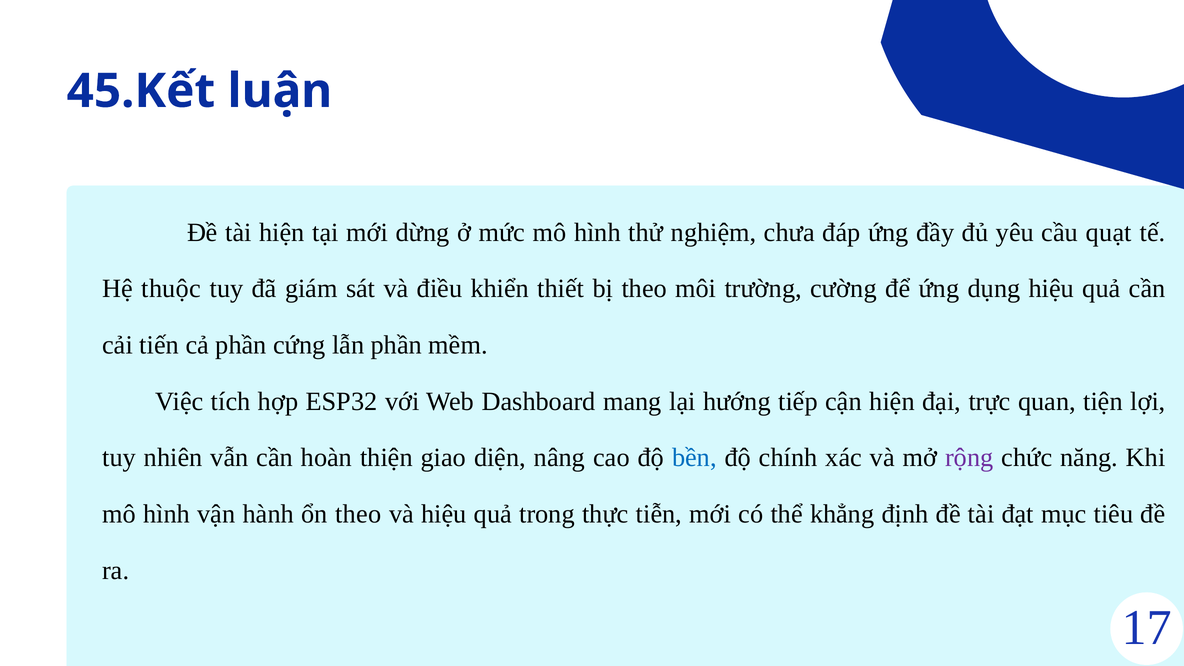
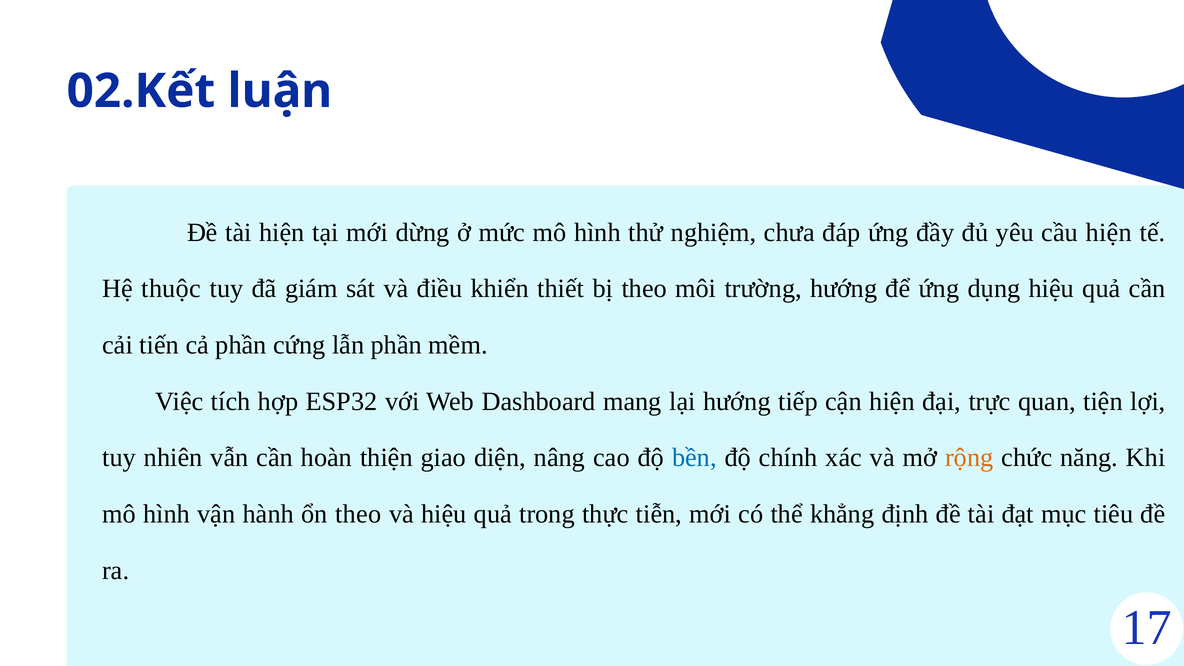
45.Kết: 45.Kết -> 02.Kết
cầu quạt: quạt -> hiện
trường cường: cường -> hướng
rộng colour: purple -> orange
